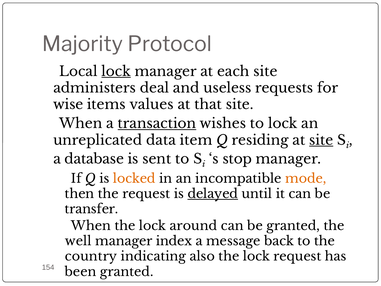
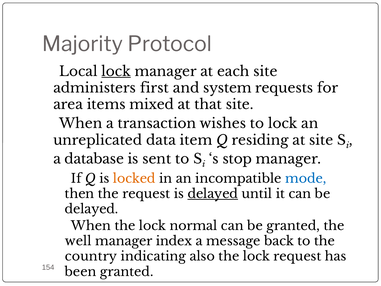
deal: deal -> first
useless: useless -> system
wise: wise -> area
values: values -> mixed
transaction underline: present -> none
site at (321, 140) underline: present -> none
mode colour: orange -> blue
transfer at (91, 209): transfer -> delayed
around: around -> normal
